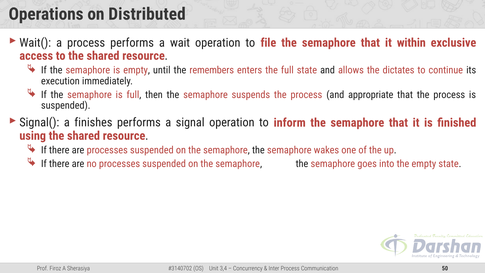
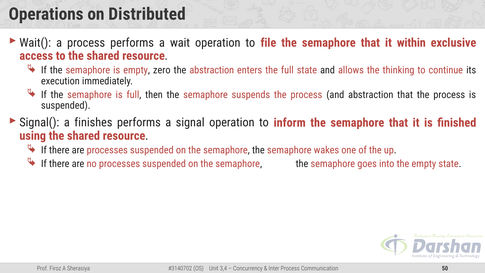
until: until -> zero
the remembers: remembers -> abstraction
dictates: dictates -> thinking
and appropriate: appropriate -> abstraction
